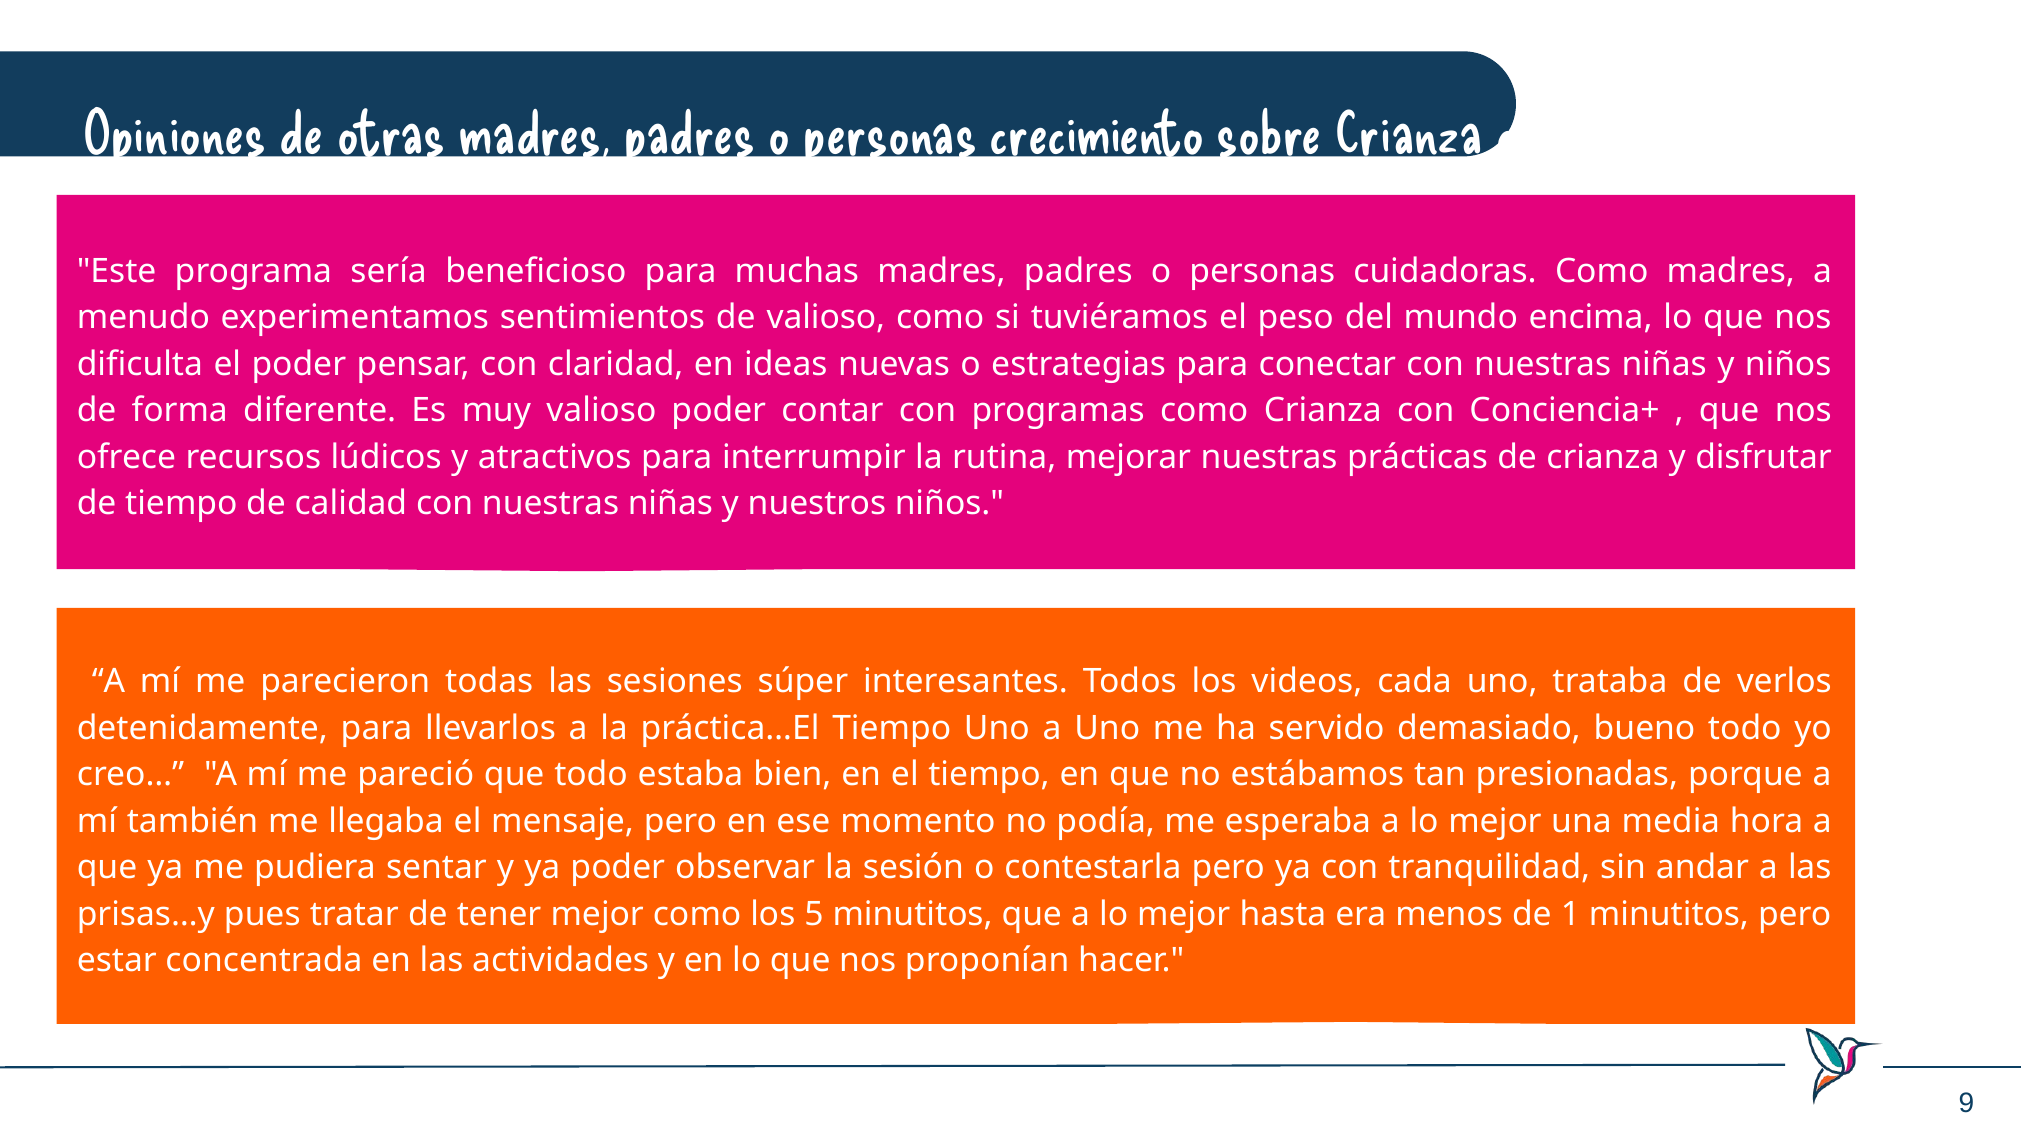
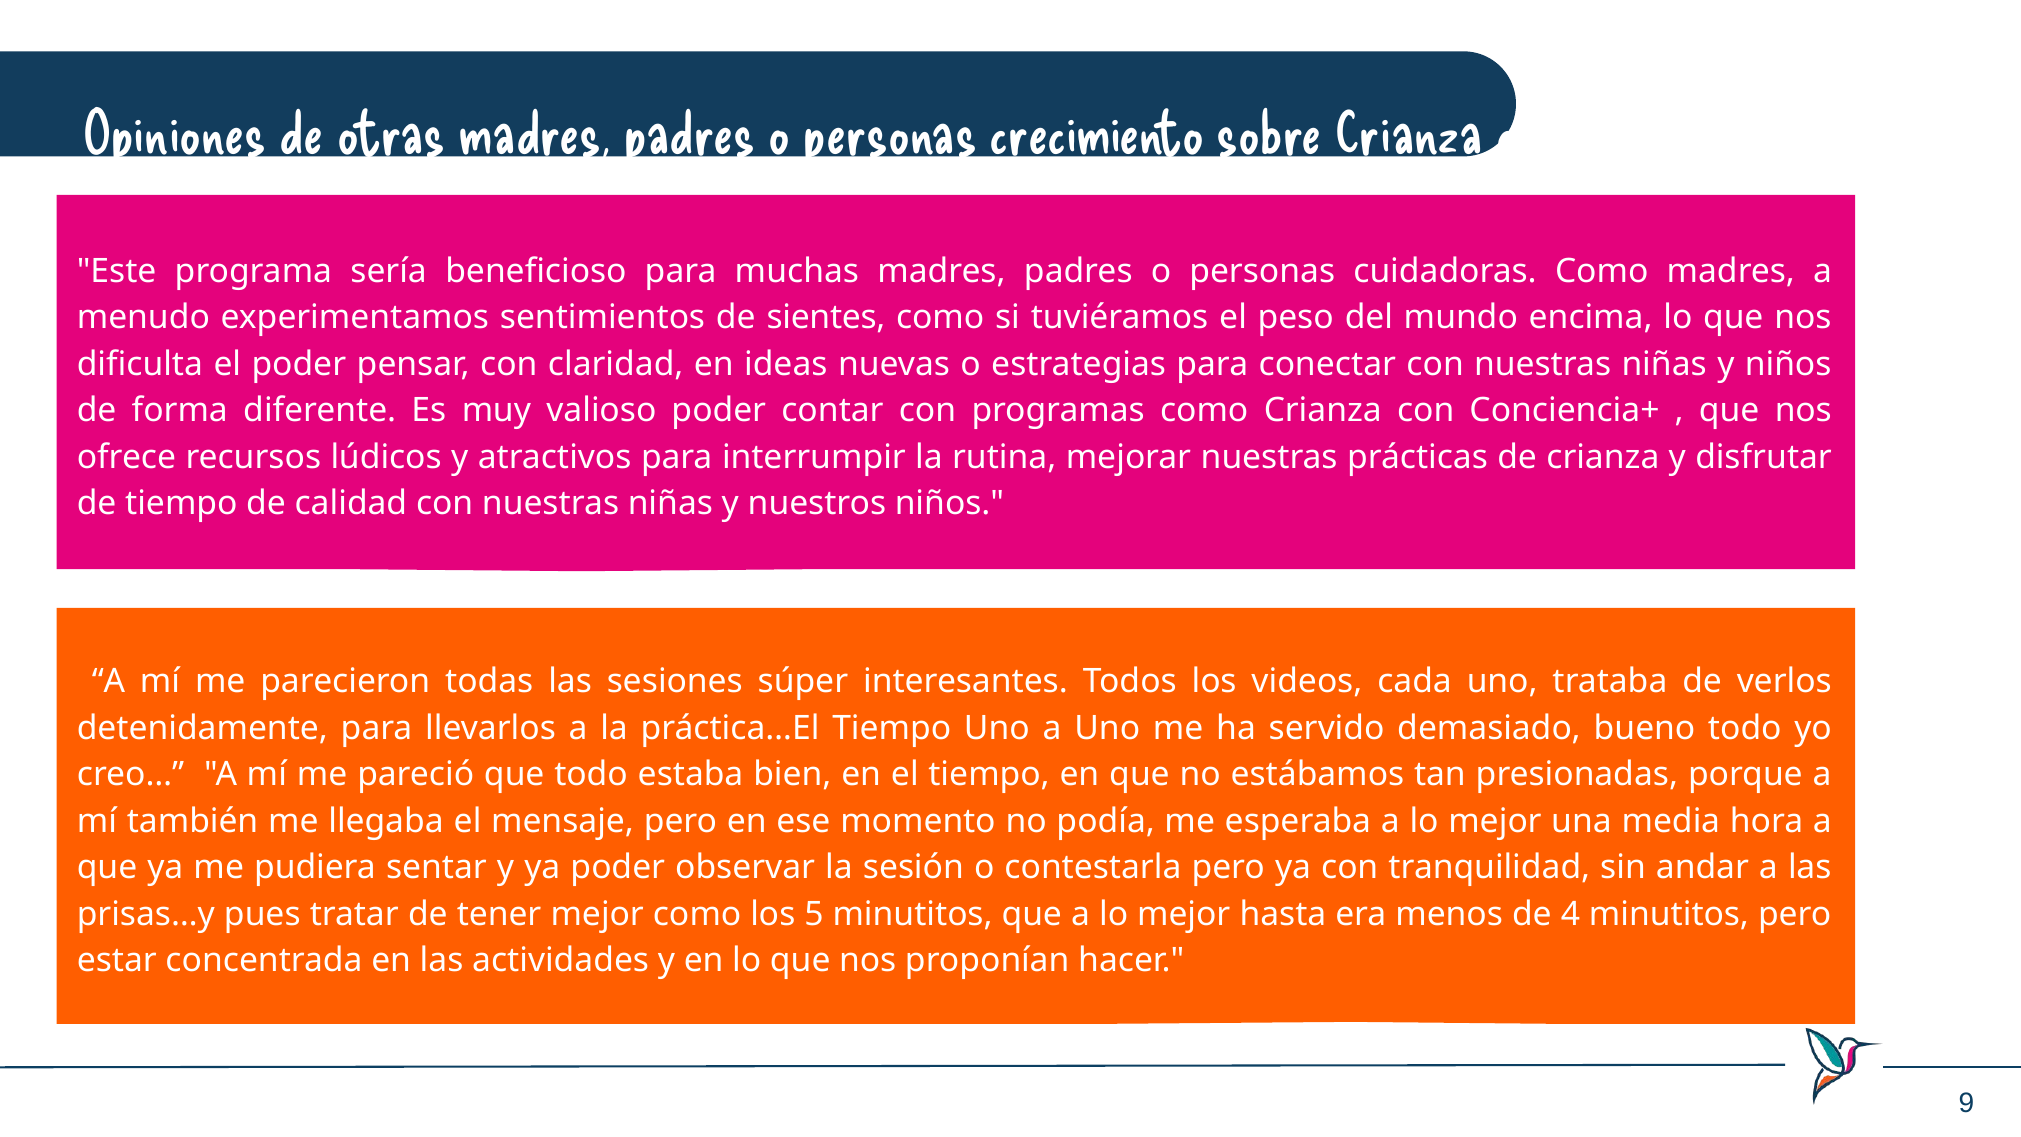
de valioso: valioso -> sientes
1: 1 -> 4
